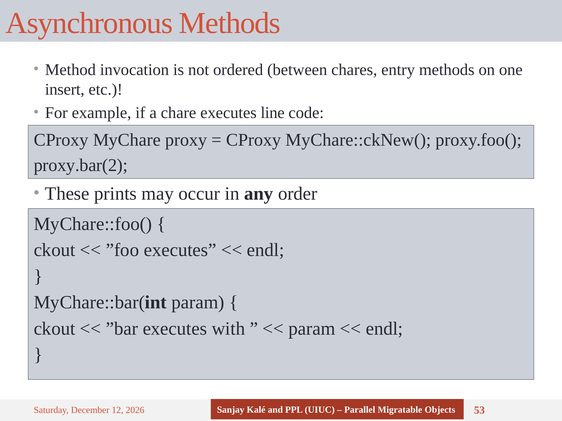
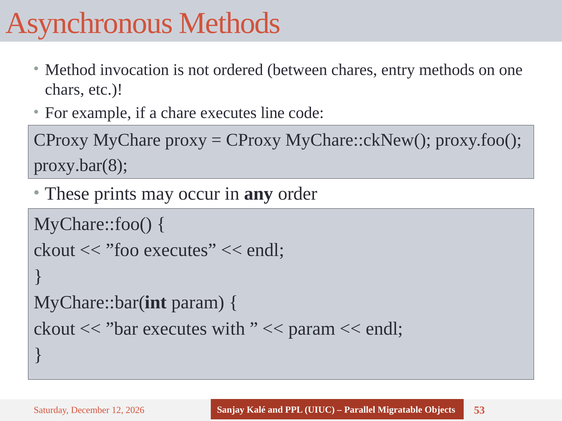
insert: insert -> chars
proxy.bar(2: proxy.bar(2 -> proxy.bar(8
